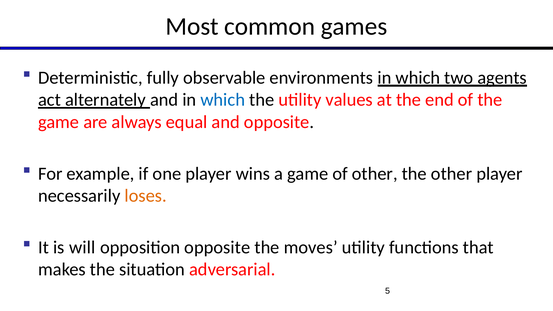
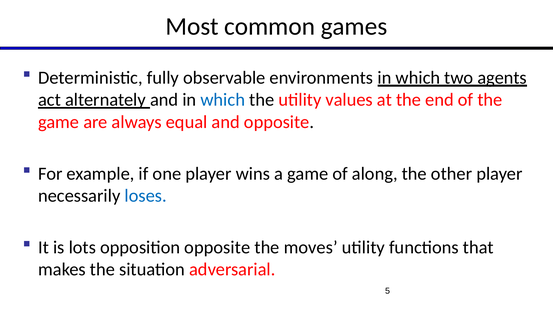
of other: other -> along
loses colour: orange -> blue
will: will -> lots
